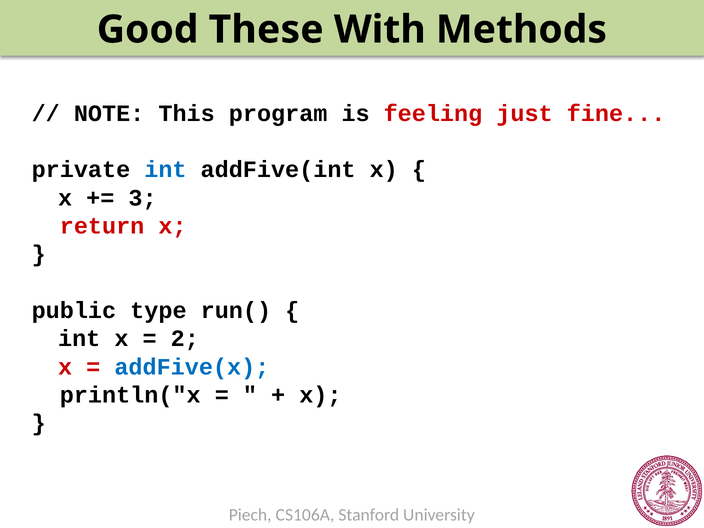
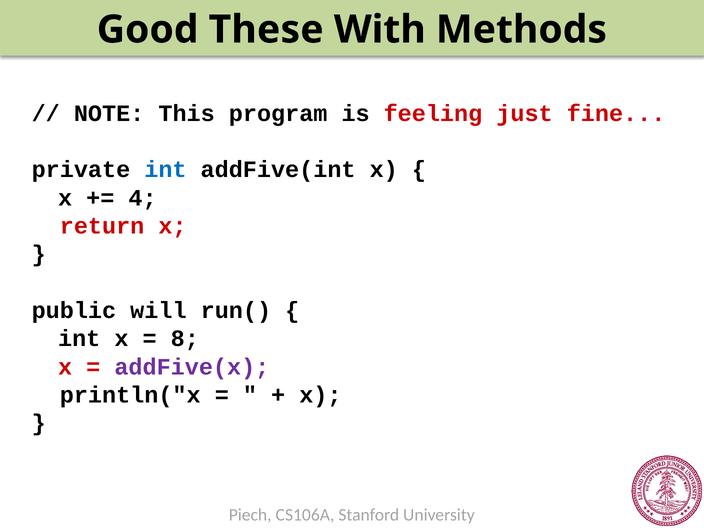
3: 3 -> 4
type: type -> will
2: 2 -> 8
addFive(x colour: blue -> purple
